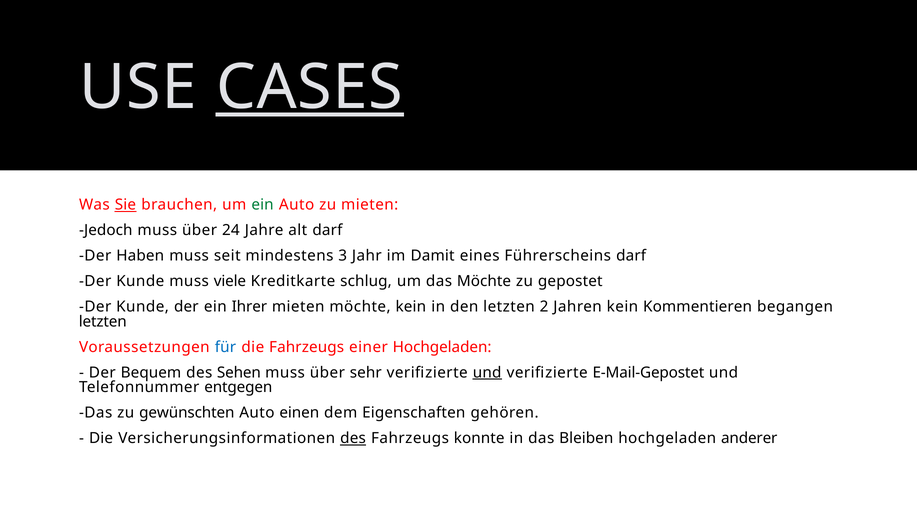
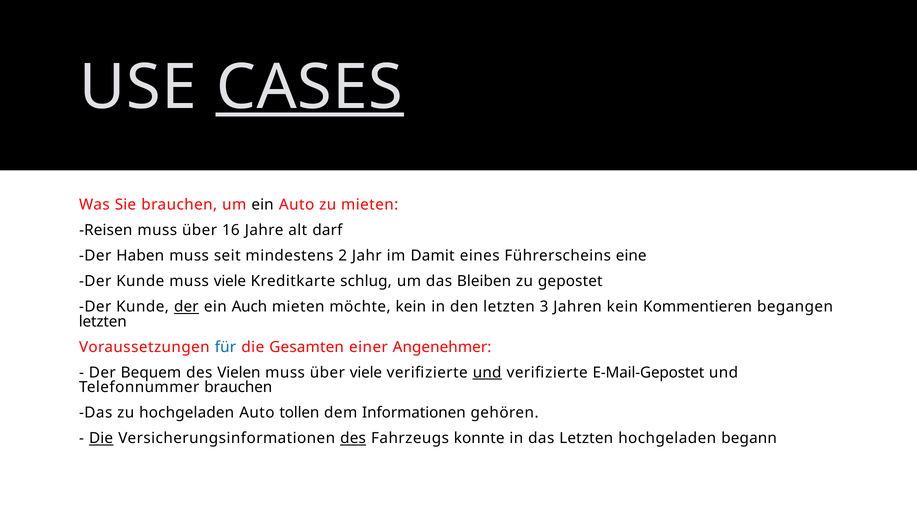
Sie underline: present -> none
ein at (263, 205) colour: green -> black
Jedoch: Jedoch -> Reisen
24: 24 -> 16
3: 3 -> 2
Führerscheins darf: darf -> eine
das Möchte: Möchte -> Bleiben
der at (186, 307) underline: none -> present
Ihrer: Ihrer -> Auch
2: 2 -> 3
die Fahrzeugs: Fahrzeugs -> Gesamten
einer Hochgeladen: Hochgeladen -> Angenehmer
Sehen: Sehen -> Vielen
über sehr: sehr -> viele
Telefonnummer entgegen: entgegen -> brauchen
zu gewünschten: gewünschten -> hochgeladen
einen: einen -> tollen
Eigenschaften: Eigenschaften -> Informationen
Die at (101, 438) underline: none -> present
das Bleiben: Bleiben -> Letzten
anderer: anderer -> begann
